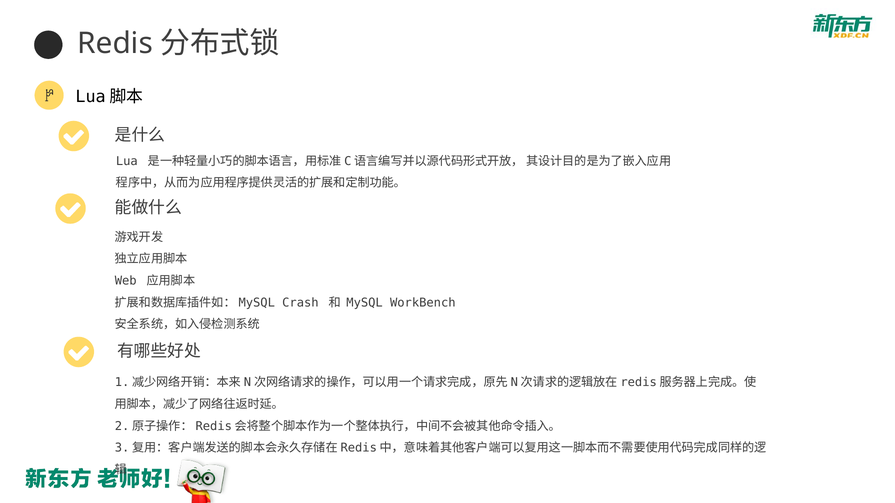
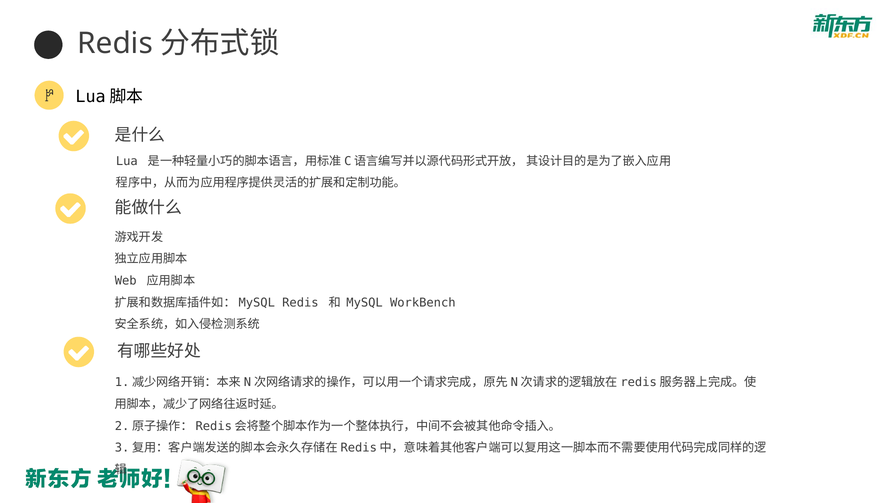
Crash at (300, 303): Crash -> Redis
